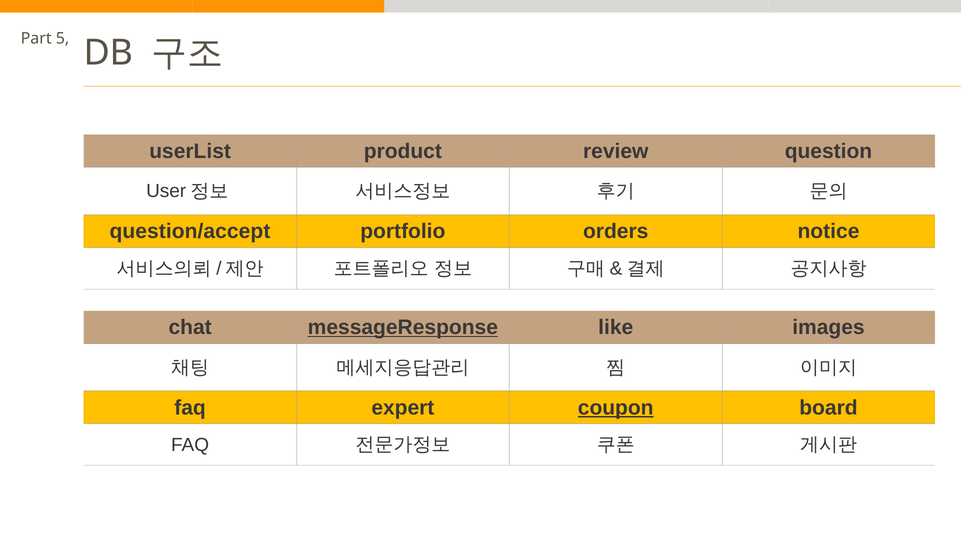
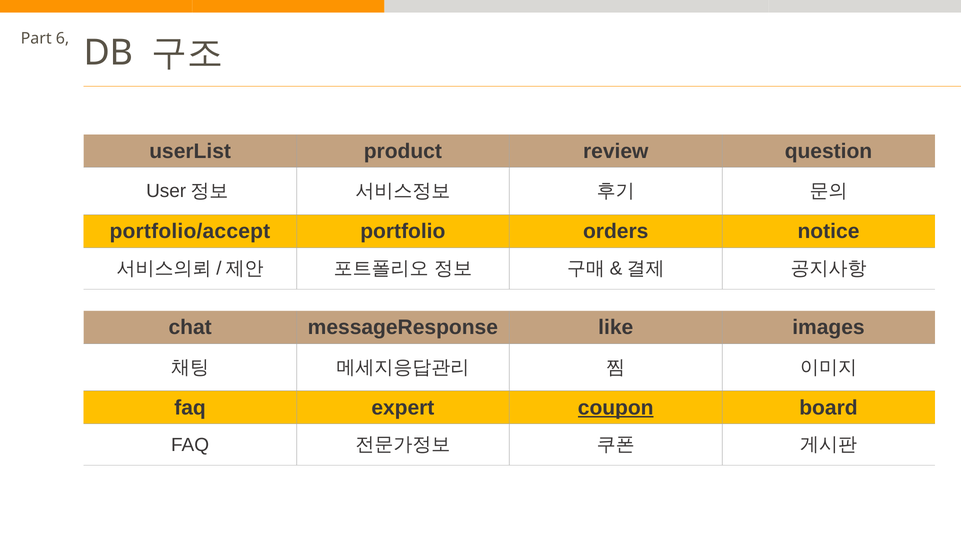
5: 5 -> 6
question/accept: question/accept -> portfolio/accept
messageResponse underline: present -> none
